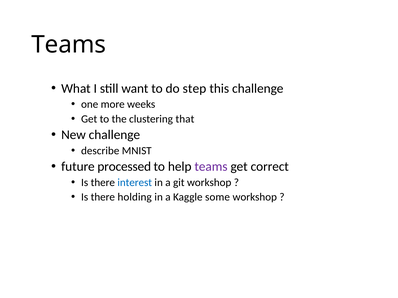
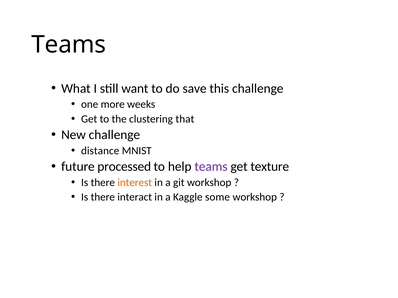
step: step -> save
describe: describe -> distance
correct: correct -> texture
interest colour: blue -> orange
holding: holding -> interact
